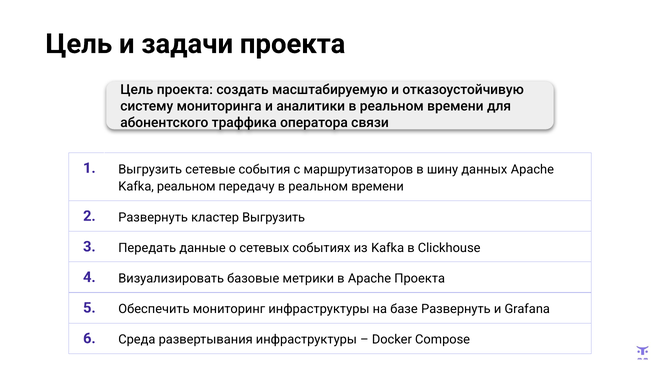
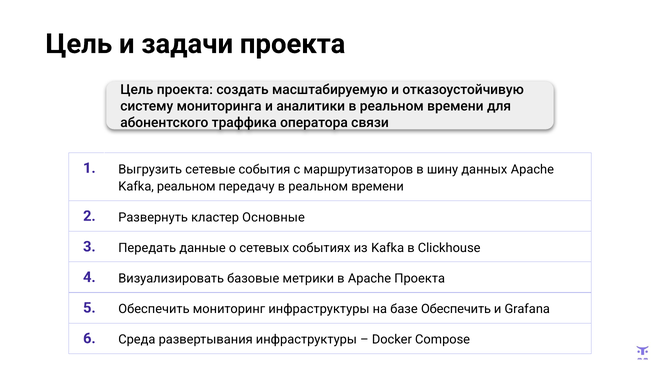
кластер Выгрузить: Выгрузить -> Основные
базе Развернуть: Развернуть -> Обеспечить
